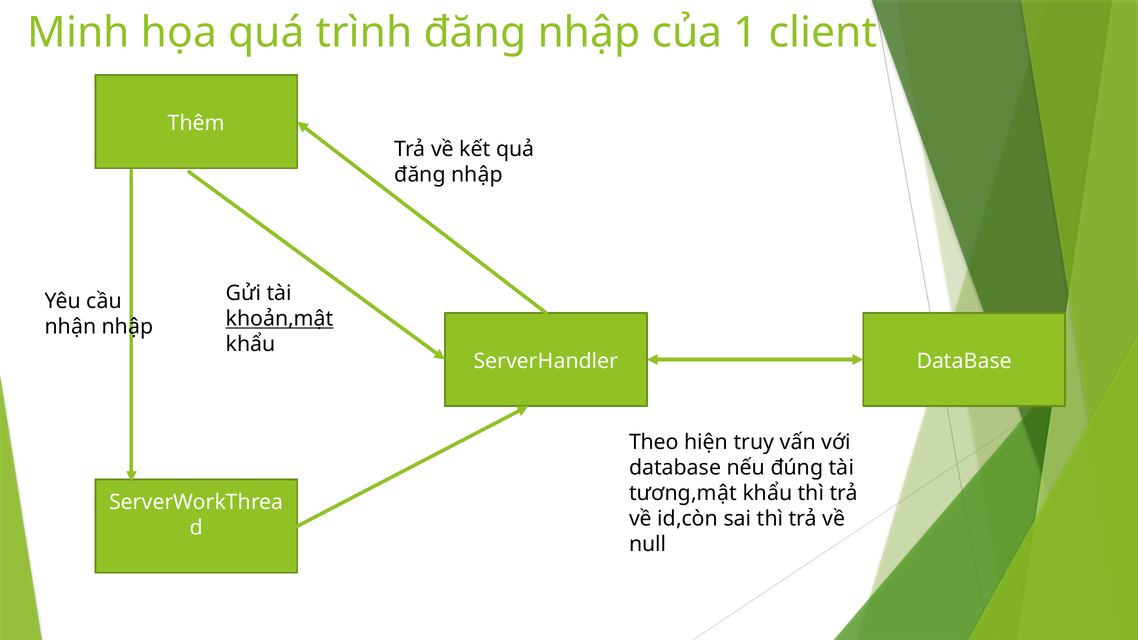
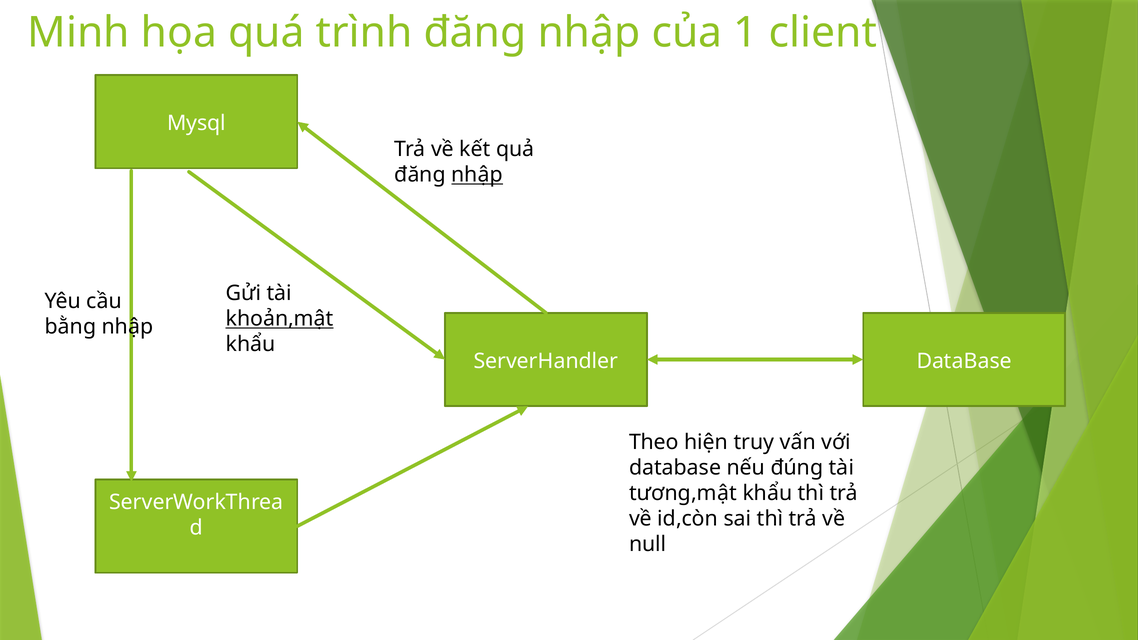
Thêm: Thêm -> Mysql
nhập at (477, 175) underline: none -> present
nhận: nhận -> bằng
